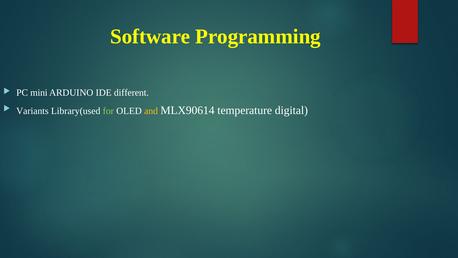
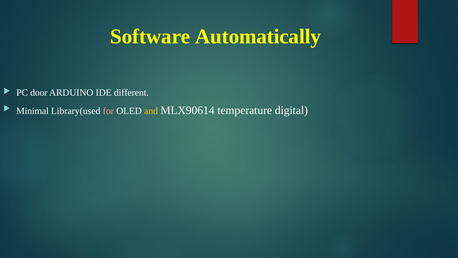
Programming: Programming -> Automatically
mini: mini -> door
Variants: Variants -> Minimal
for colour: light green -> pink
